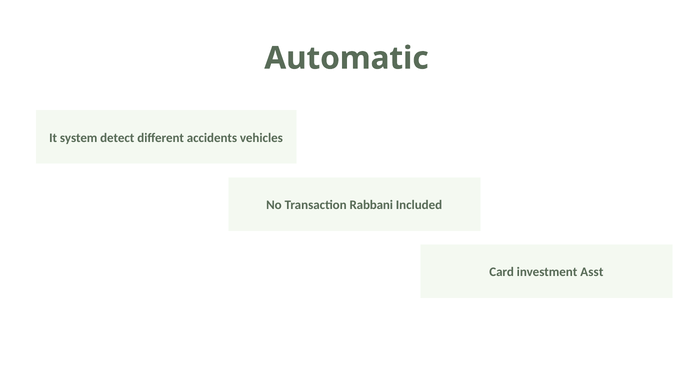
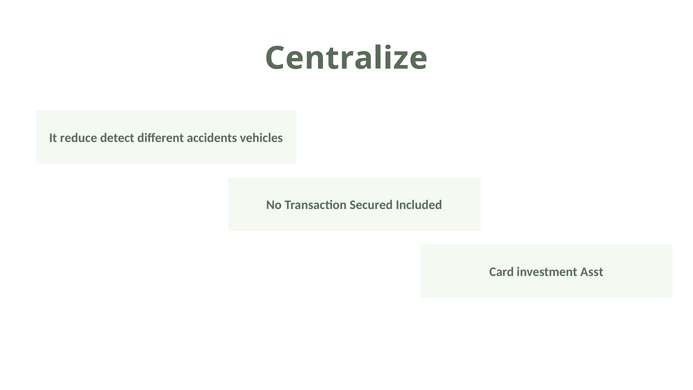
Automatic: Automatic -> Centralize
system: system -> reduce
Rabbani: Rabbani -> Secured
